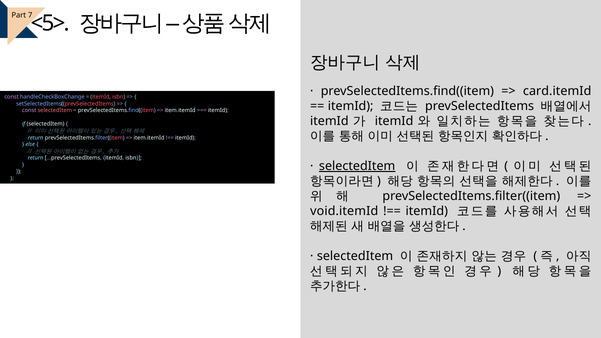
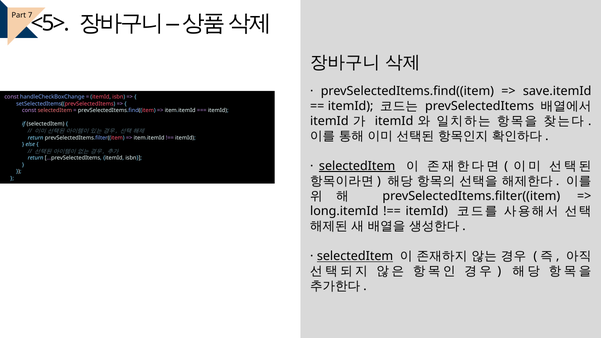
card.itemId: card.itemId -> save.itemId
void.itemId: void.itemId -> long.itemId
selectedItem at (355, 256) underline: none -> present
